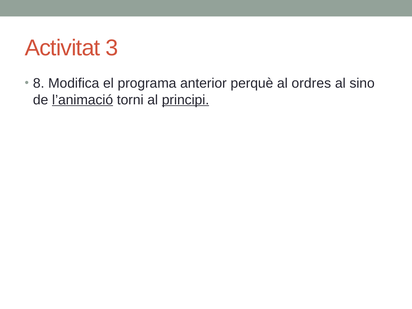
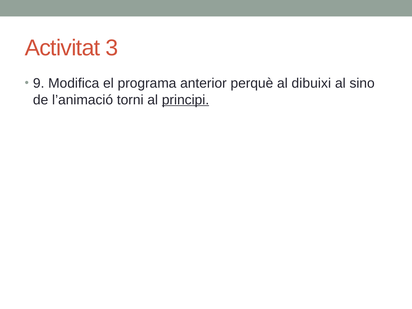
8: 8 -> 9
ordres: ordres -> dibuixi
l’animació underline: present -> none
